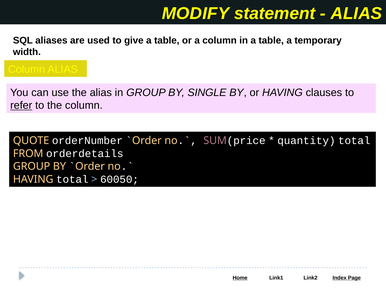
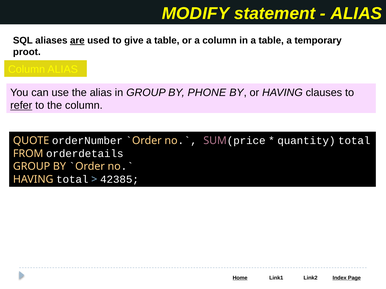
are underline: none -> present
width: width -> proot
SINGLE: SINGLE -> PHONE
60050: 60050 -> 42385
